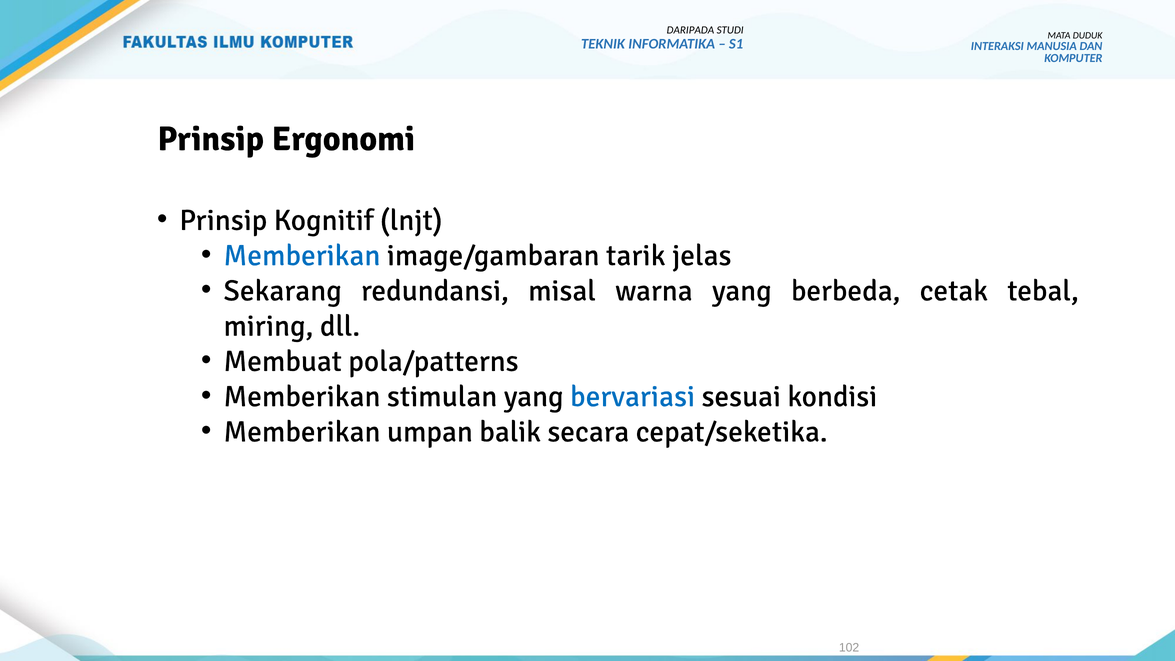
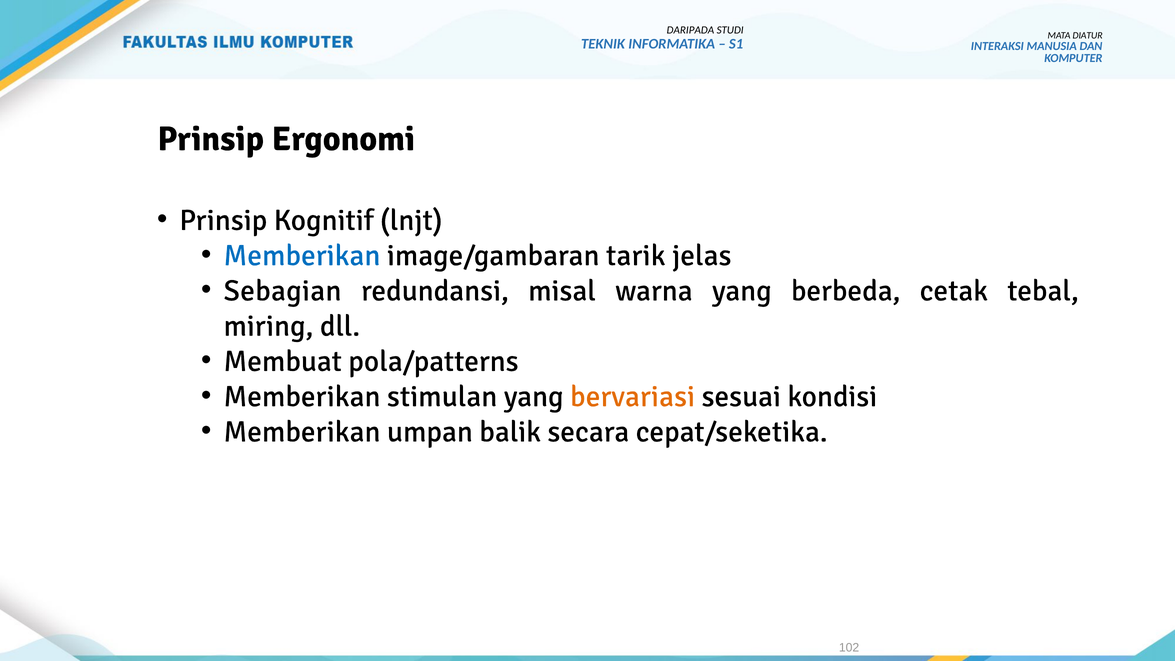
DUDUK: DUDUK -> DIATUR
Sekarang: Sekarang -> Sebagian
bervariasi colour: blue -> orange
